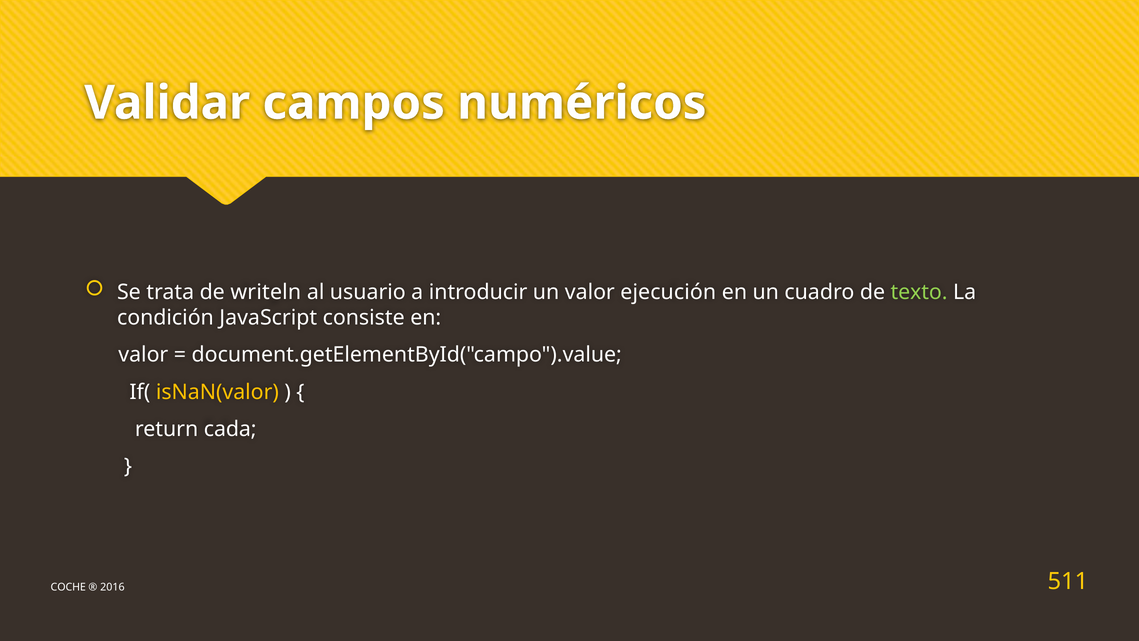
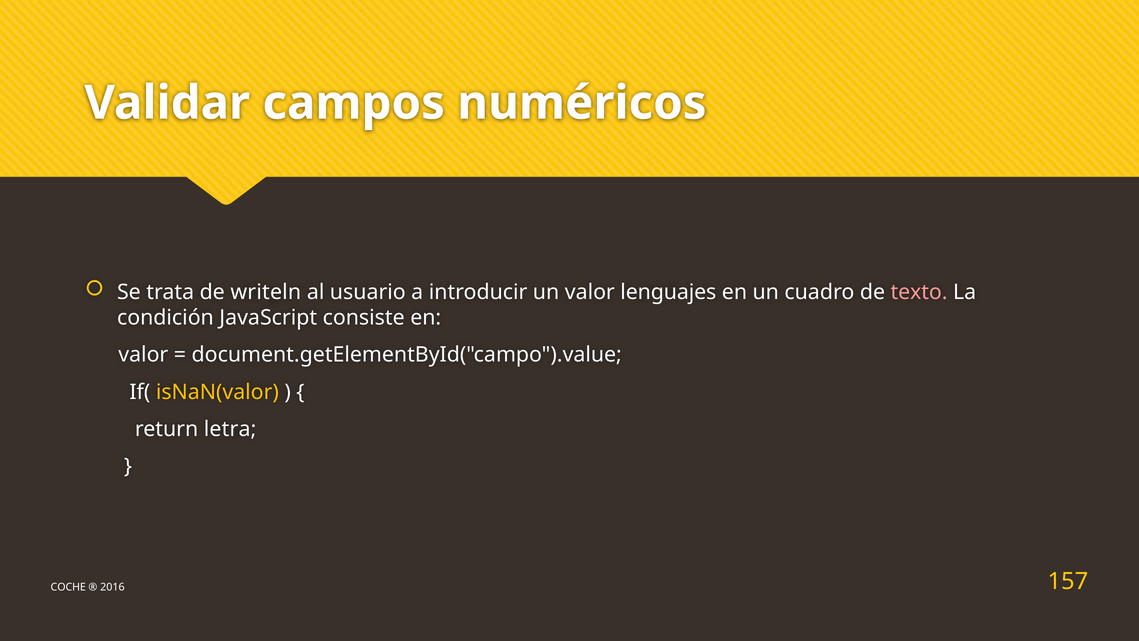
ejecución: ejecución -> lenguajes
texto colour: light green -> pink
cada: cada -> letra
511: 511 -> 157
